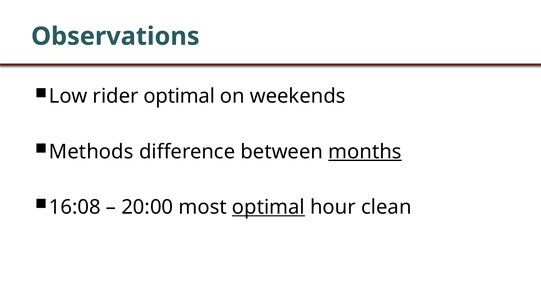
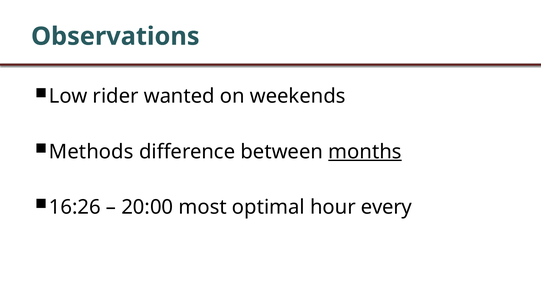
rider optimal: optimal -> wanted
16:08: 16:08 -> 16:26
optimal at (268, 207) underline: present -> none
clean: clean -> every
